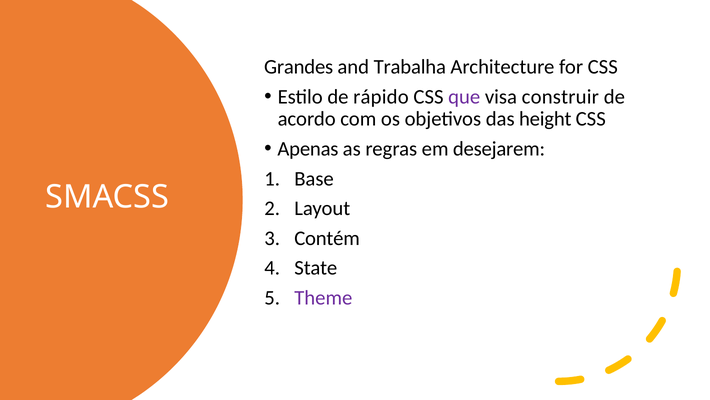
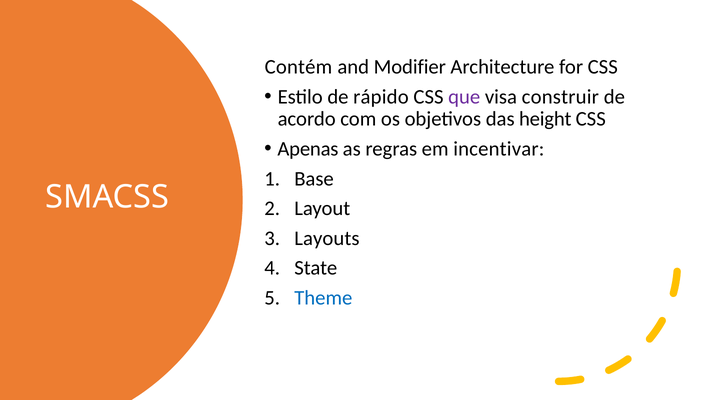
Grandes: Grandes -> Contém
Trabalha: Trabalha -> Modifier
desejarem: desejarem -> incentivar
Contém: Contém -> Layouts
Theme colour: purple -> blue
